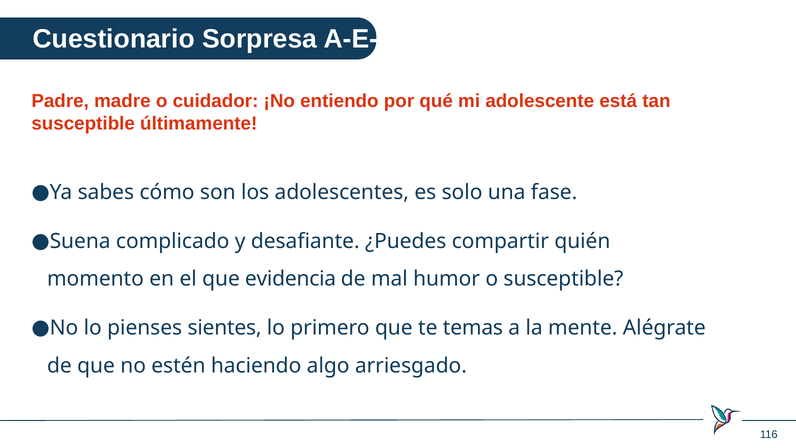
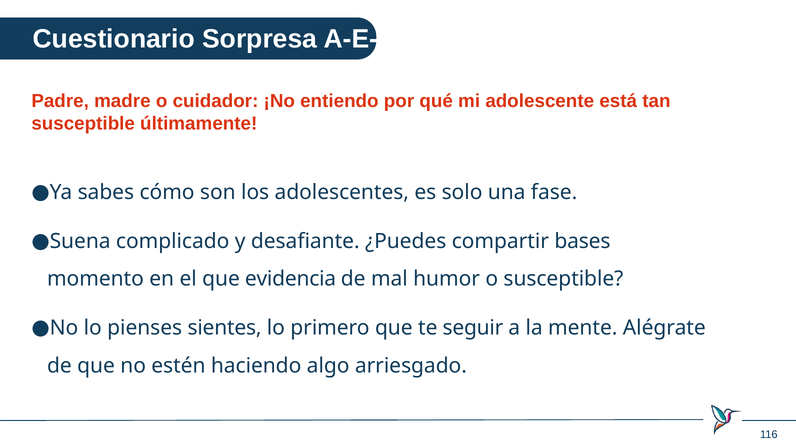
quién: quién -> bases
temas: temas -> seguir
